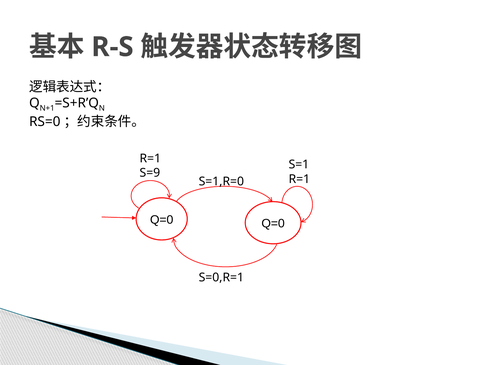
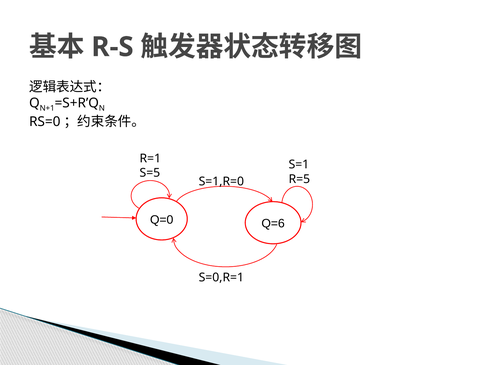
S=9: S=9 -> S=5
R=1 at (299, 179): R=1 -> R=5
Q=0 Q=0: Q=0 -> Q=6
